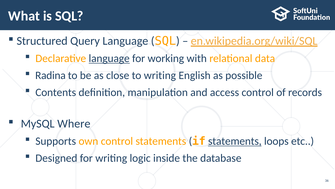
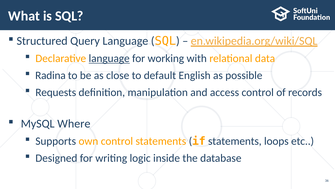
to writing: writing -> default
Contents: Contents -> Requests
statements at (235, 141) underline: present -> none
